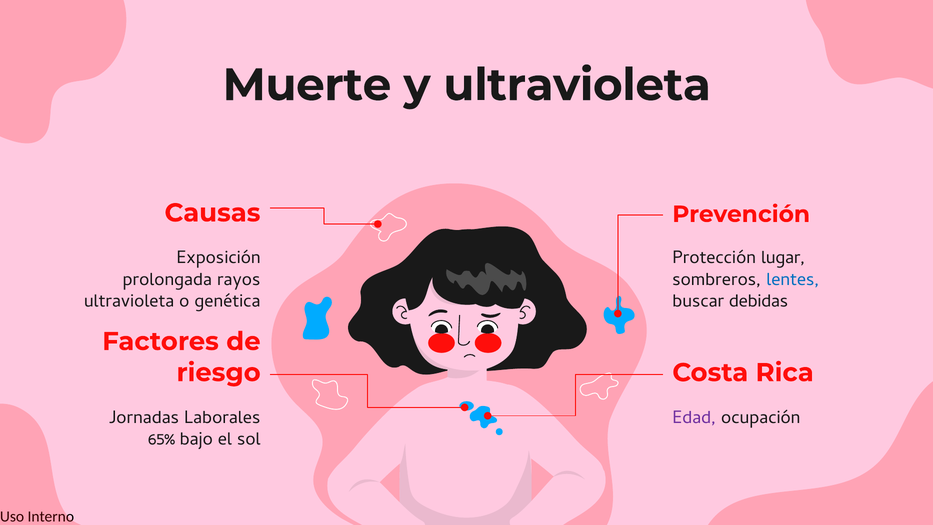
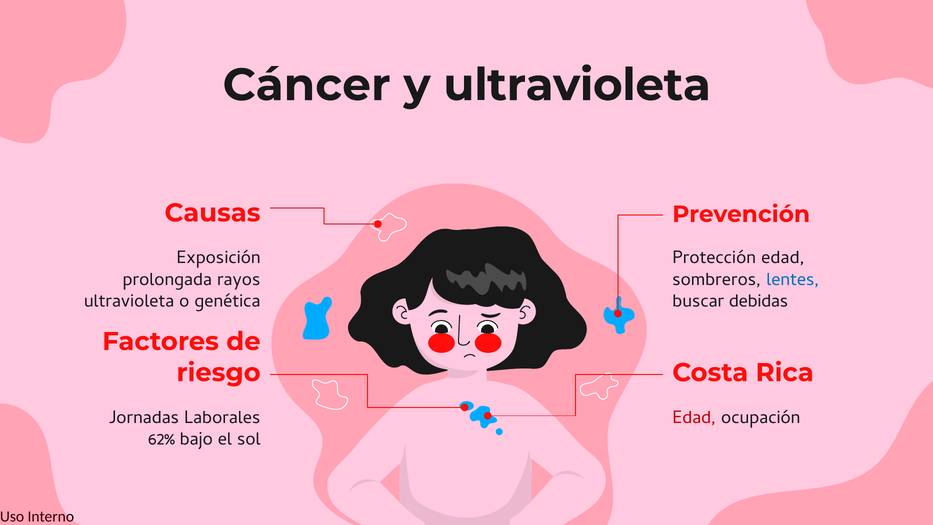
Muerte: Muerte -> Cáncer
Protección lugar: lugar -> edad
Edad at (694, 417) colour: purple -> red
65%: 65% -> 62%
